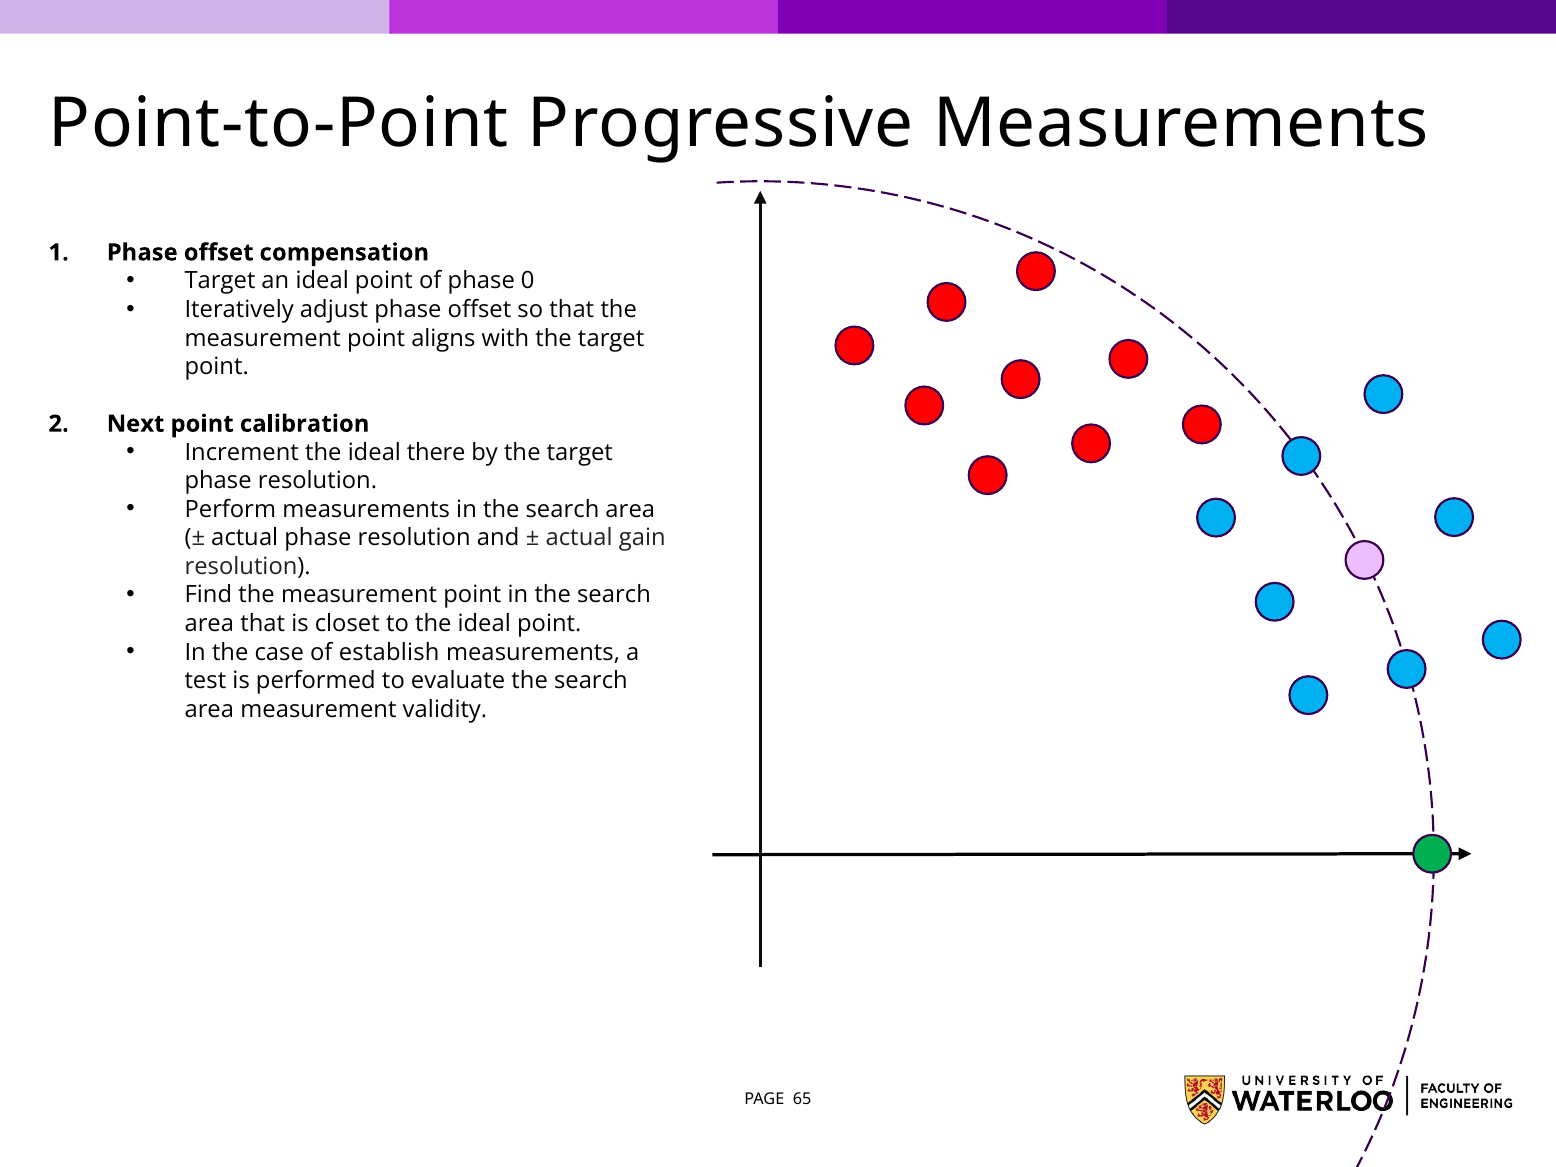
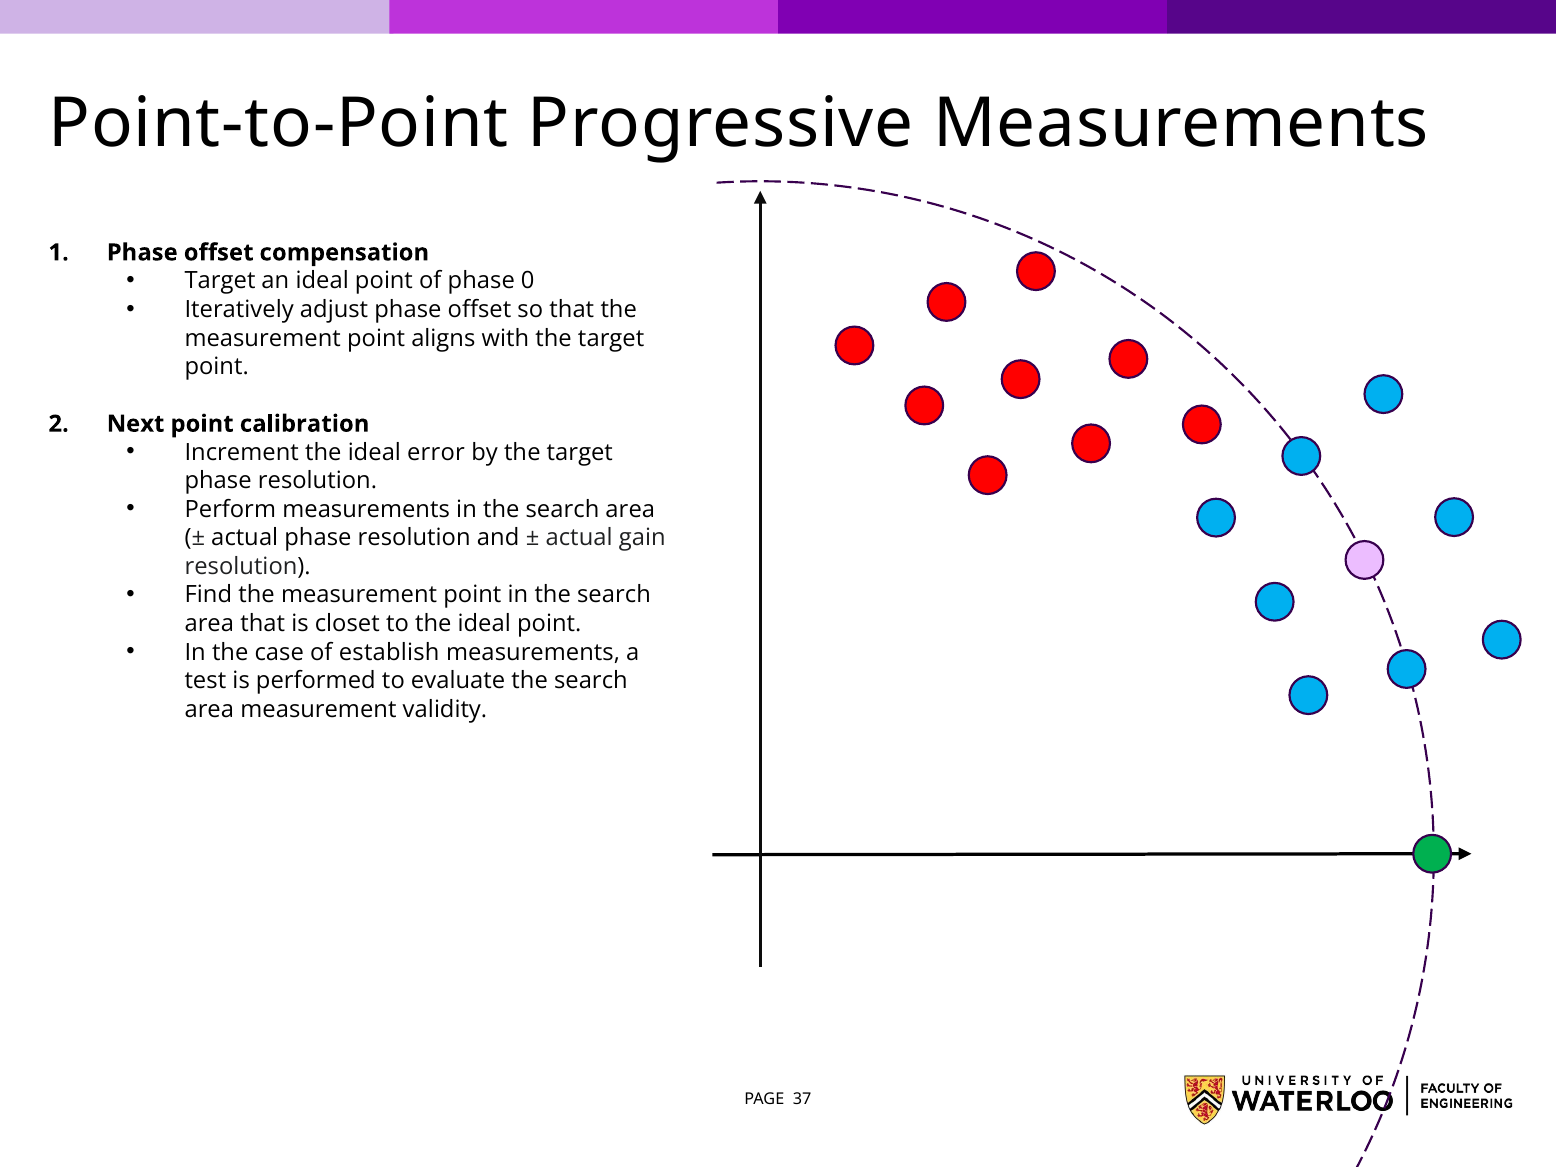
there: there -> error
65: 65 -> 37
